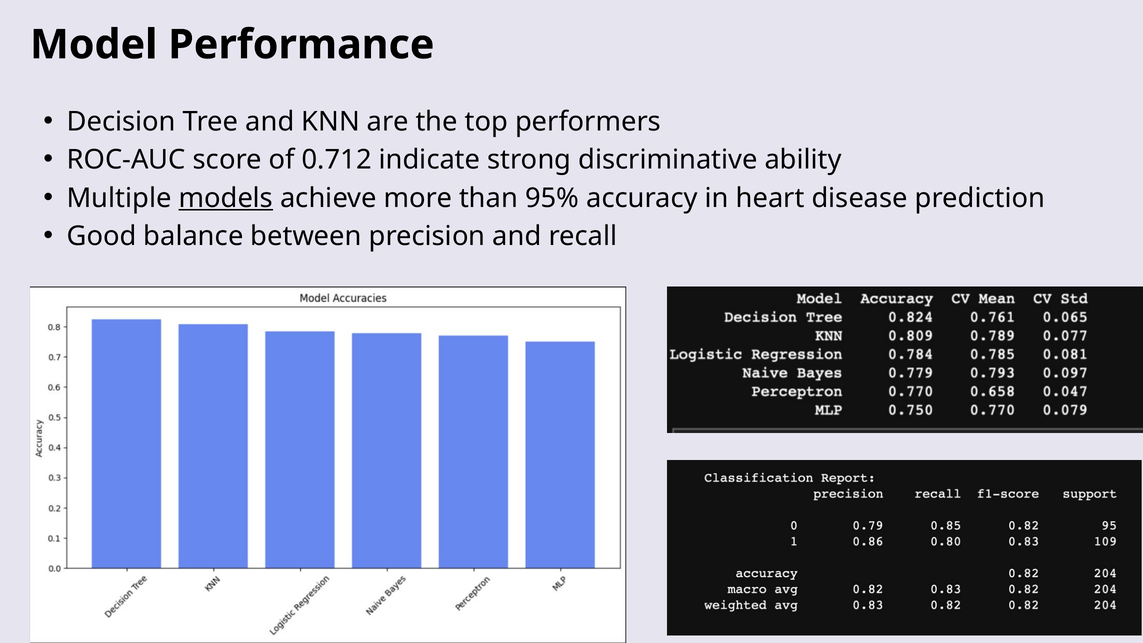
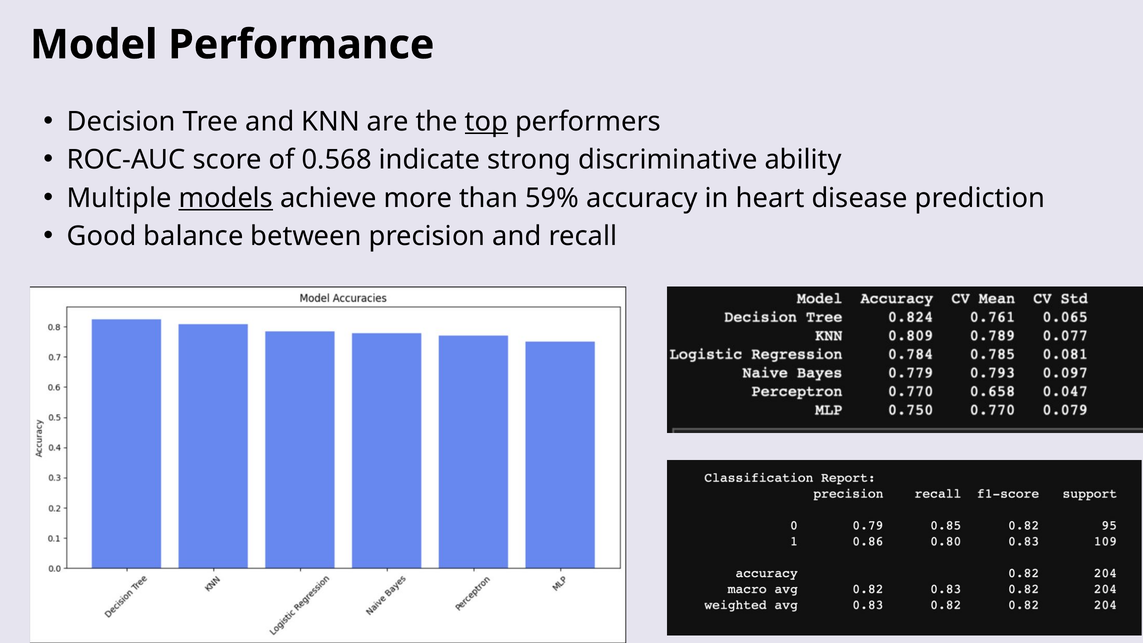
top underline: none -> present
0.712: 0.712 -> 0.568
95%: 95% -> 59%
